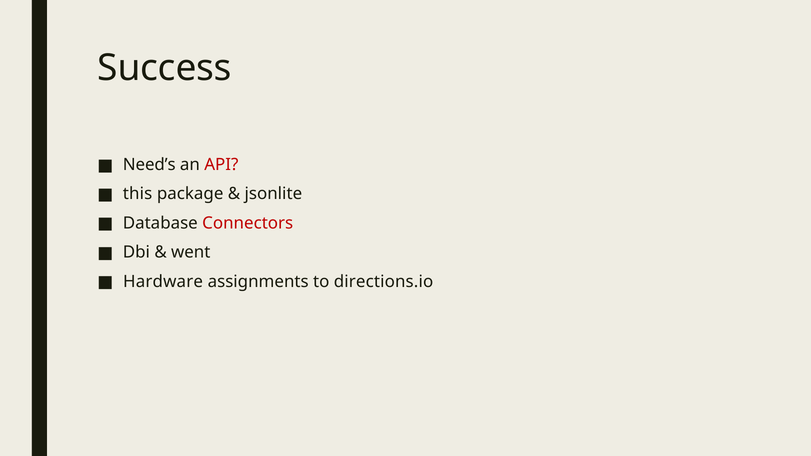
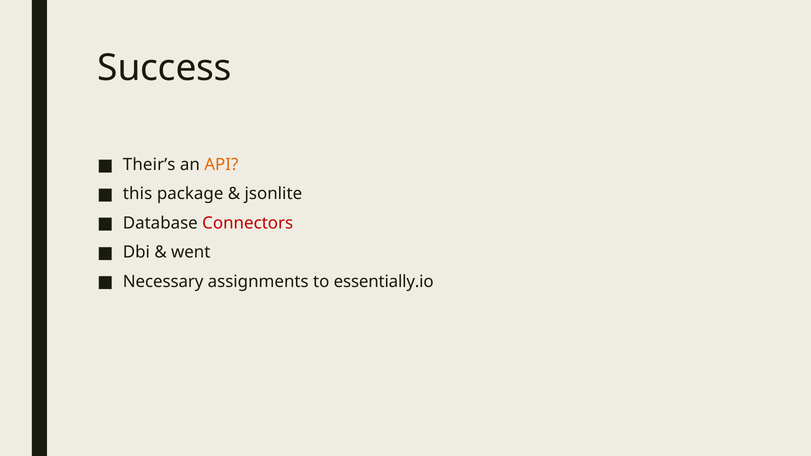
Need’s: Need’s -> Their’s
API colour: red -> orange
Hardware: Hardware -> Necessary
directions.io: directions.io -> essentially.io
